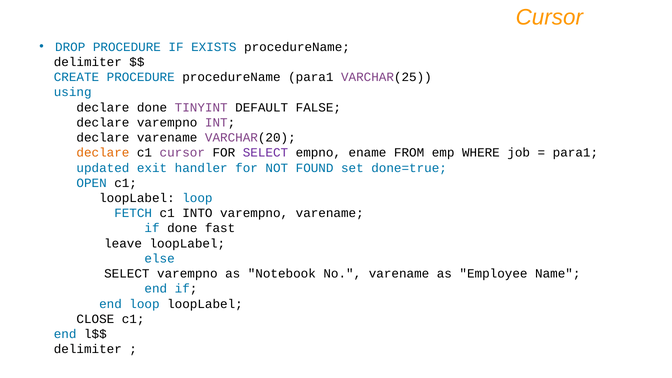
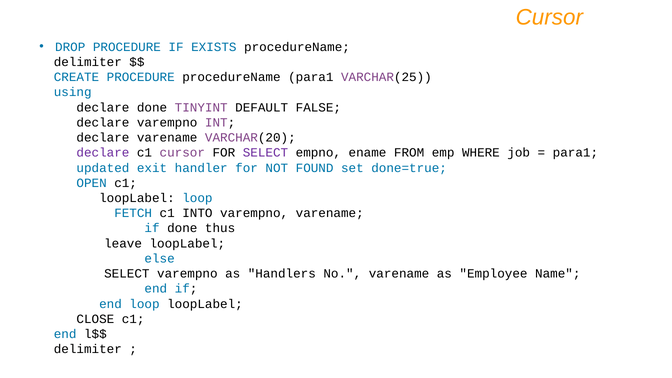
declare at (103, 153) colour: orange -> purple
fast: fast -> thus
Notebook: Notebook -> Handlers
